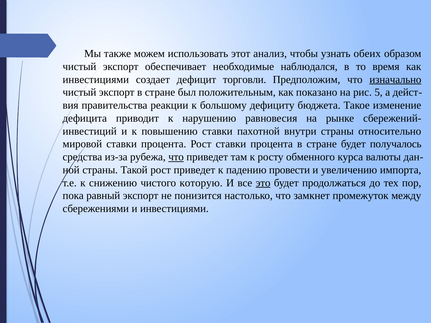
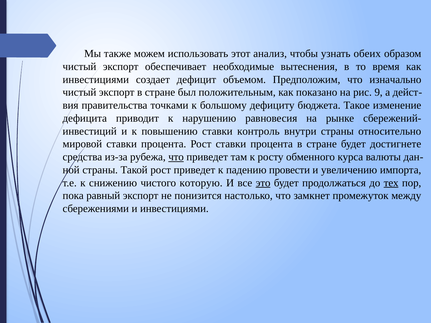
наблюдался: наблюдался -> вытеснения
торговли: торговли -> объемом
изначально underline: present -> none
5: 5 -> 9
реакции: реакции -> точками
пахотной: пахотной -> контроль
получалось: получалось -> достигнете
тех underline: none -> present
